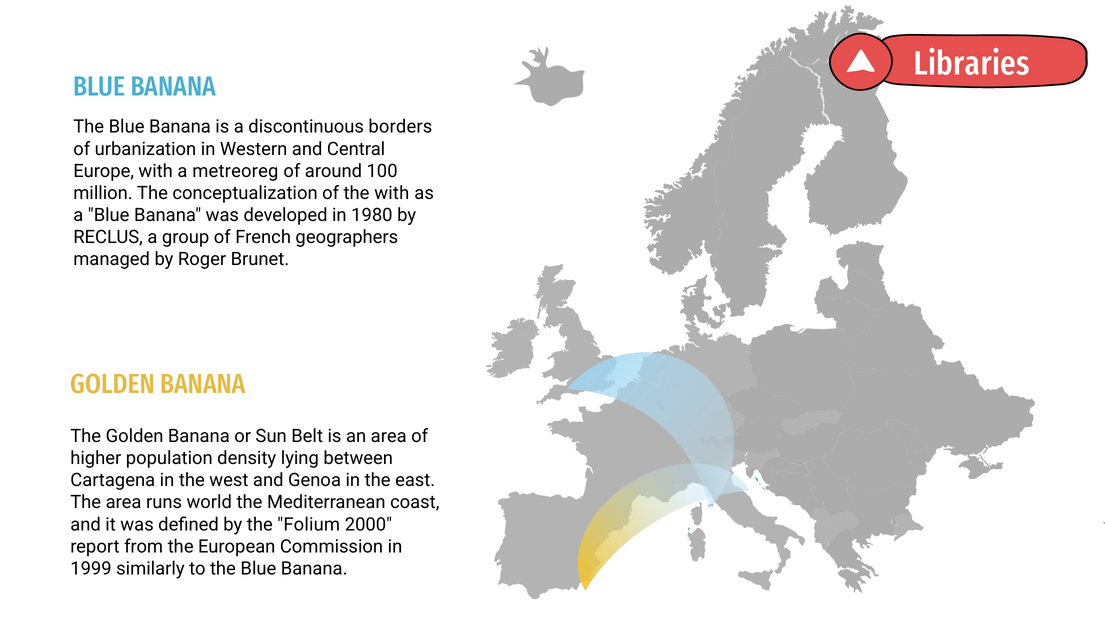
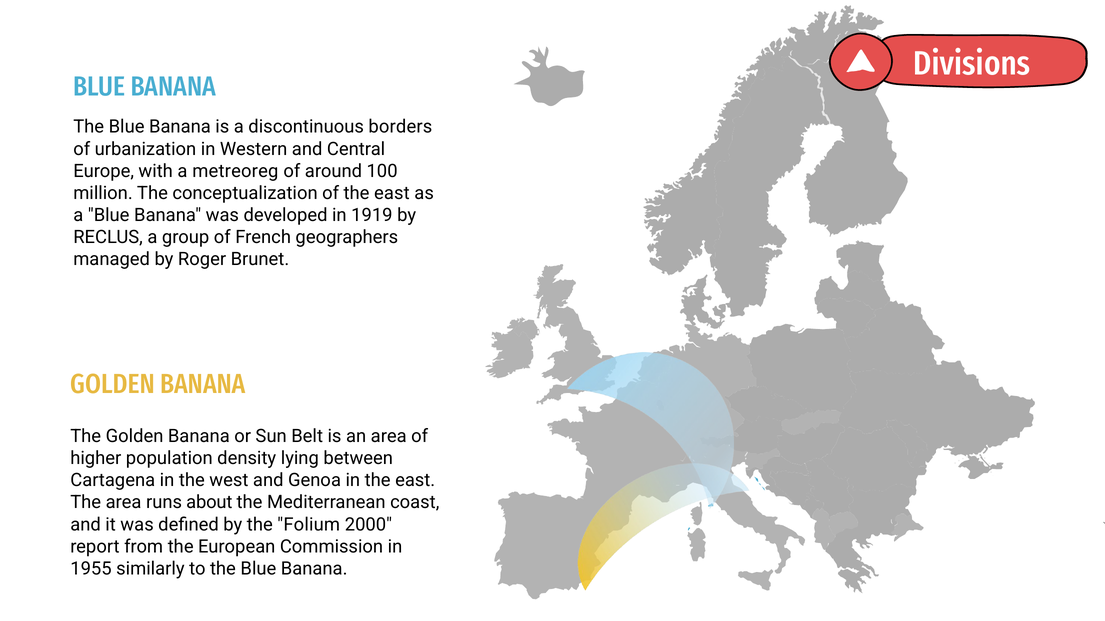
Libraries: Libraries -> Divisions
of the with: with -> east
1980: 1980 -> 1919
world: world -> about
1999: 1999 -> 1955
